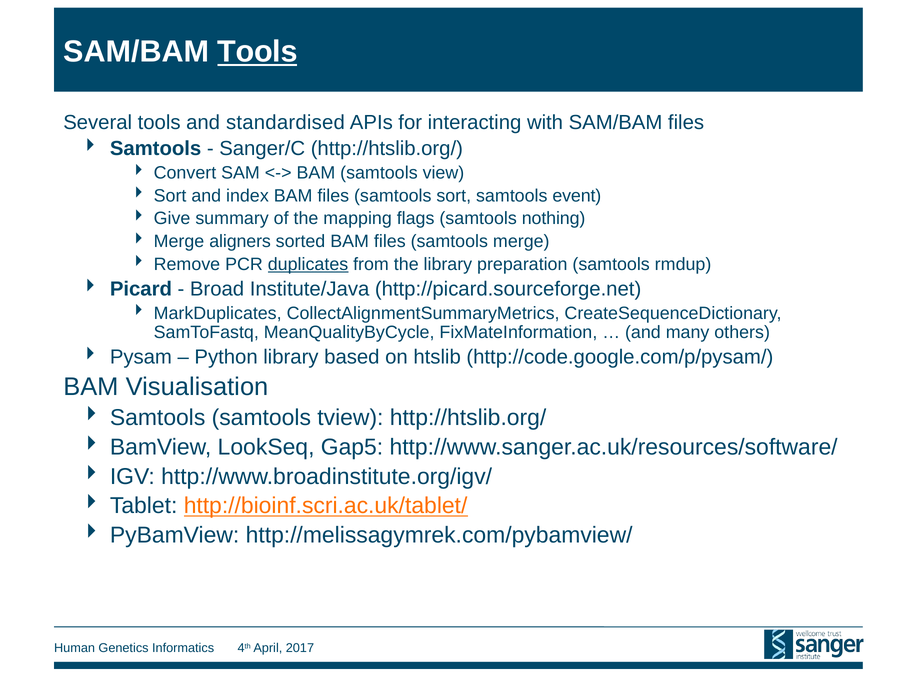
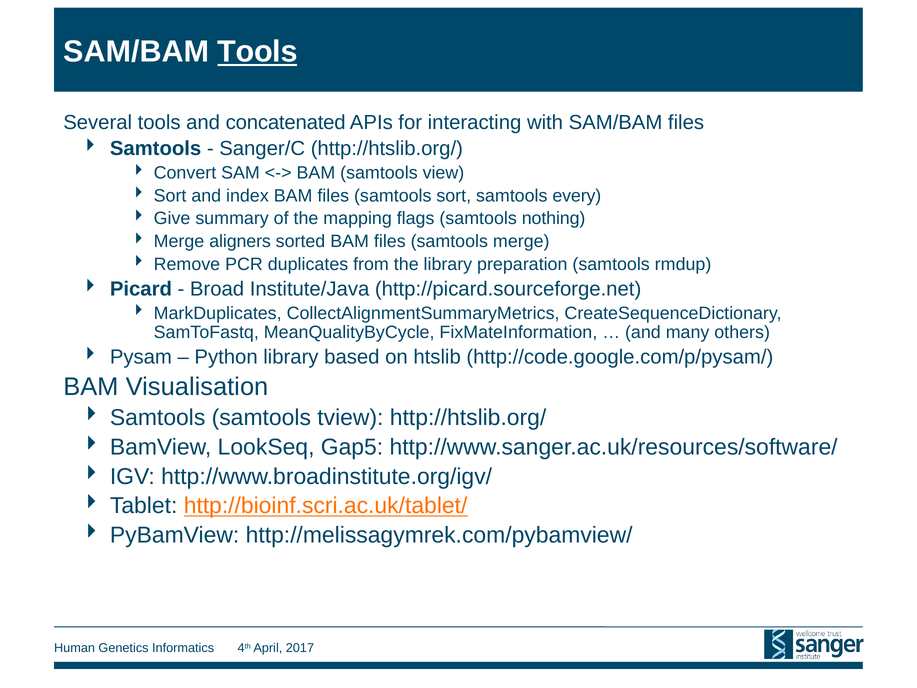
standardised: standardised -> concatenated
event: event -> every
duplicates underline: present -> none
